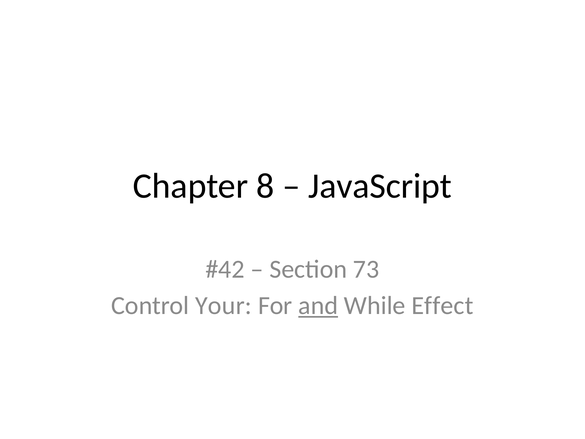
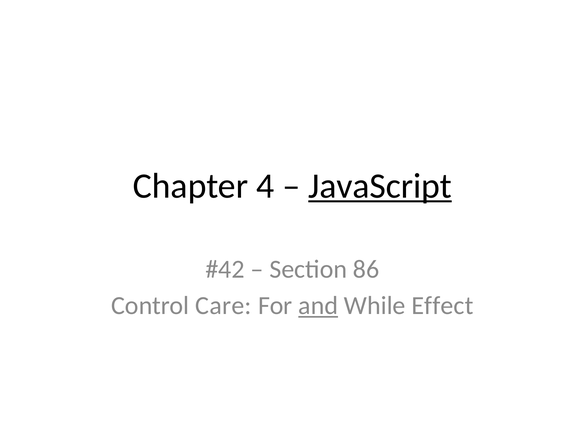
8: 8 -> 4
JavaScript underline: none -> present
73: 73 -> 86
Your: Your -> Care
